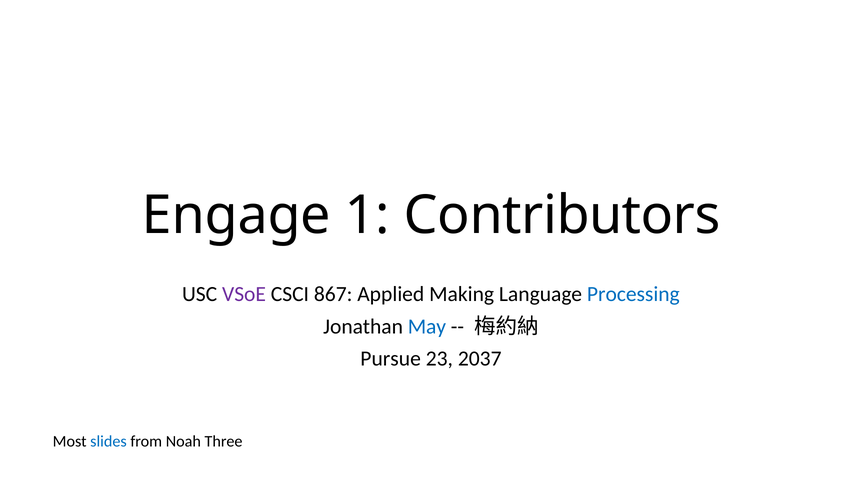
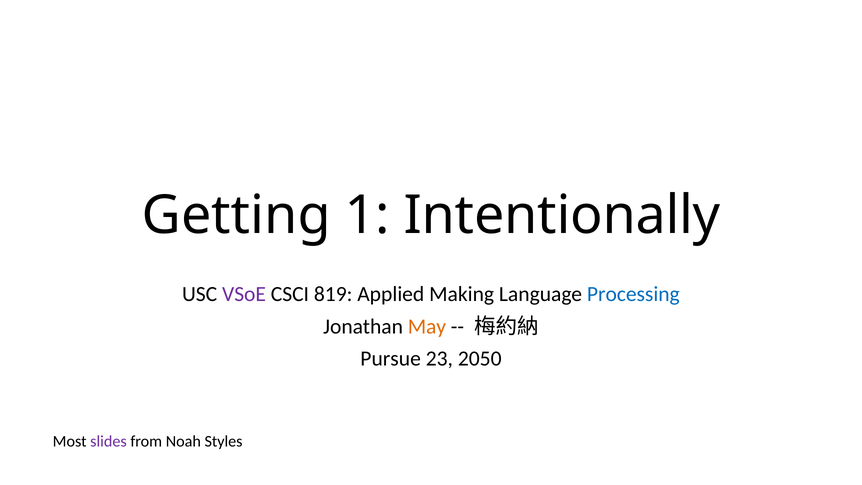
Engage: Engage -> Getting
Contributors: Contributors -> Intentionally
867: 867 -> 819
May colour: blue -> orange
2037: 2037 -> 2050
slides colour: blue -> purple
Three: Three -> Styles
